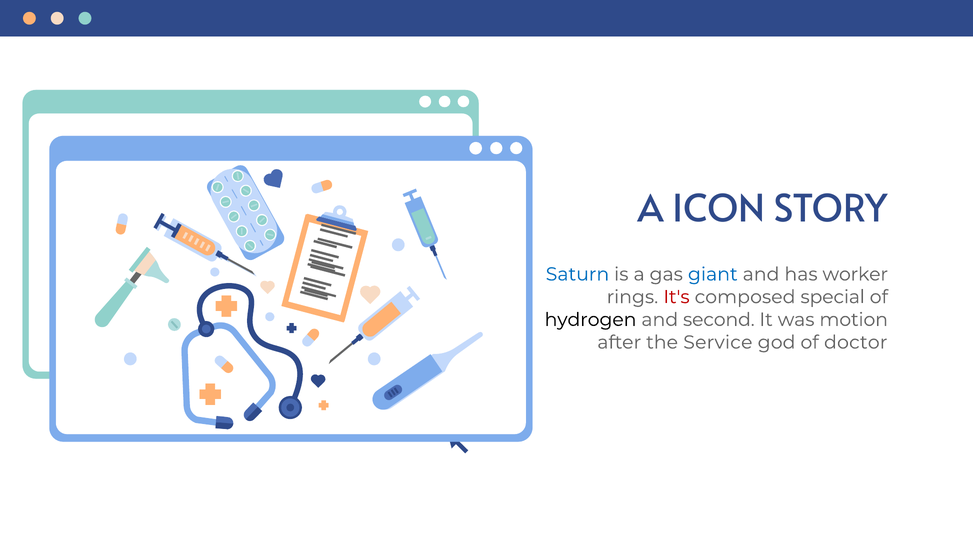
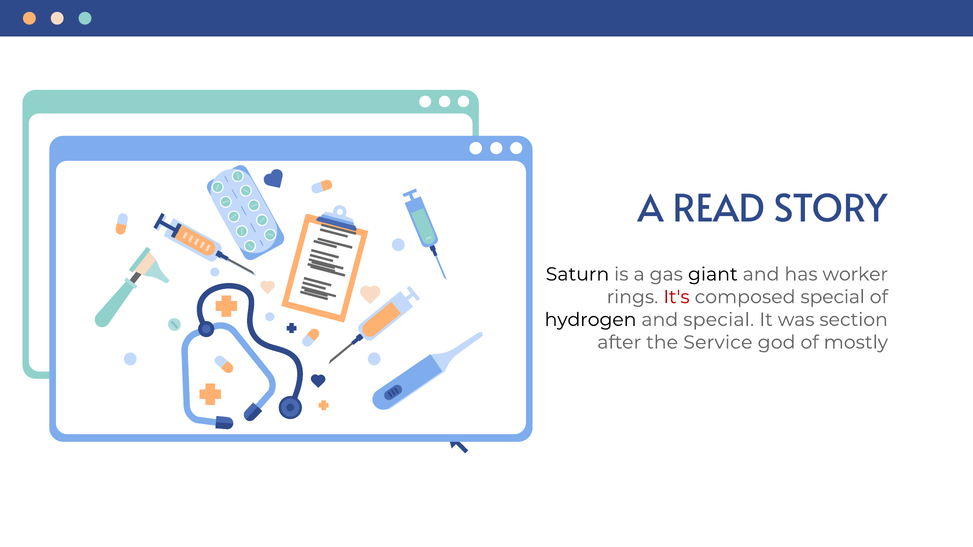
ICON: ICON -> READ
Saturn colour: blue -> black
giant colour: blue -> black
and second: second -> special
motion: motion -> section
doctor: doctor -> mostly
